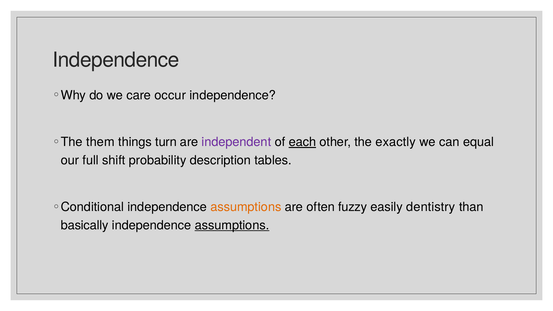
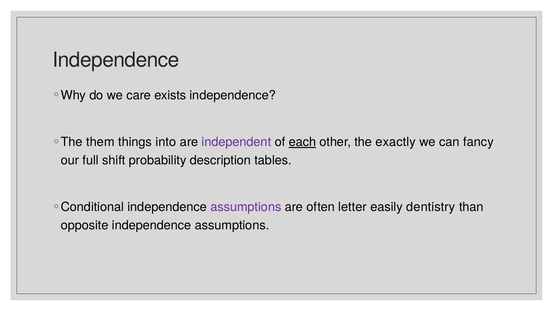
occur: occur -> exists
turn: turn -> into
equal: equal -> fancy
assumptions at (246, 207) colour: orange -> purple
fuzzy: fuzzy -> letter
basically: basically -> opposite
assumptions at (232, 225) underline: present -> none
